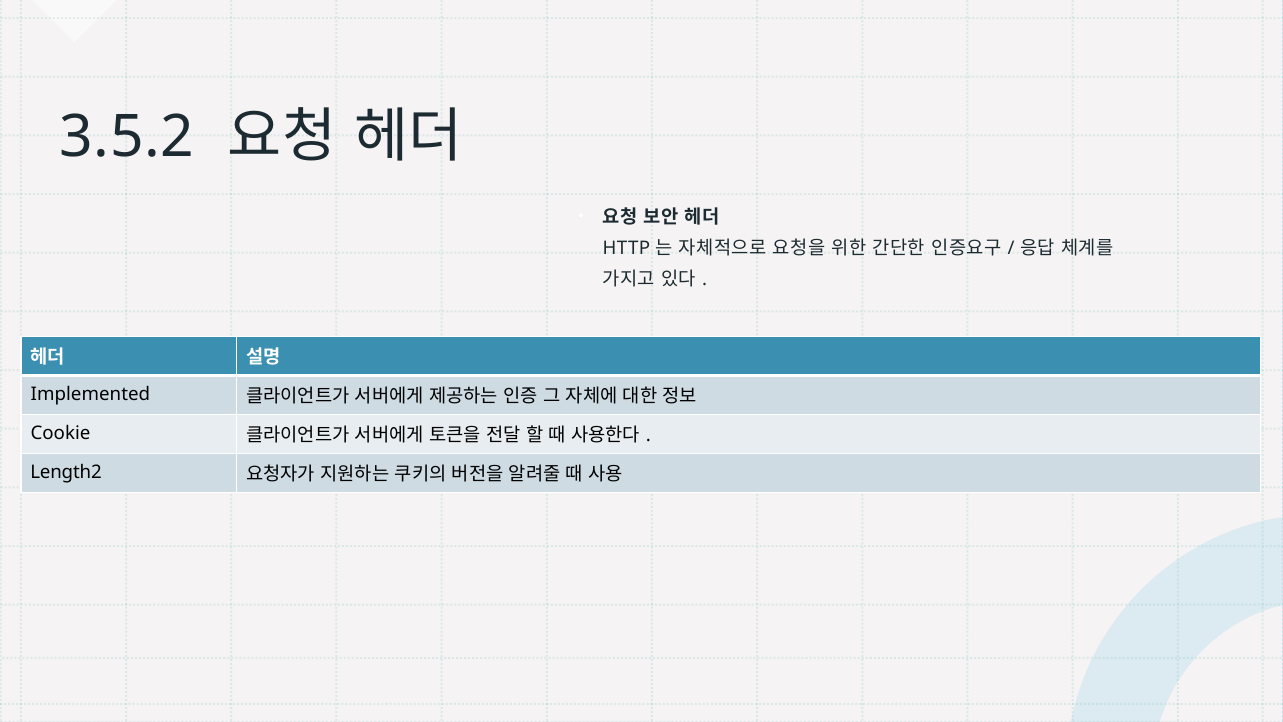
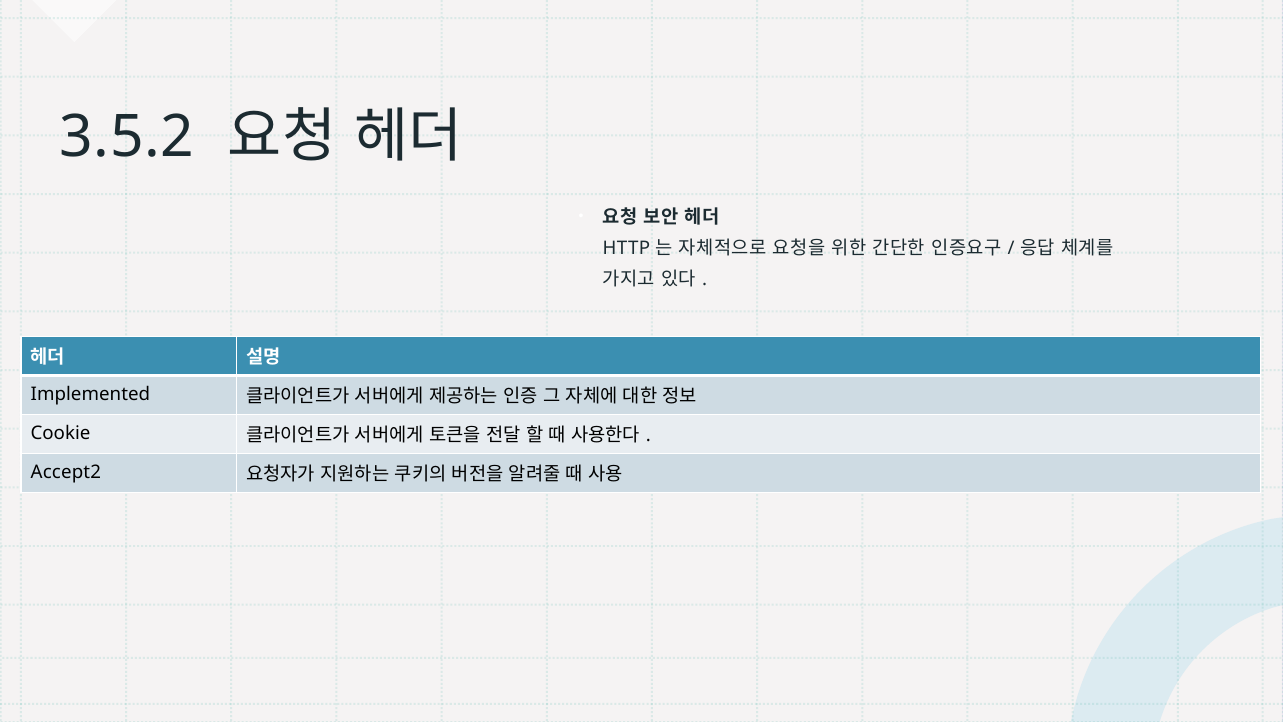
Length2: Length2 -> Accept2
